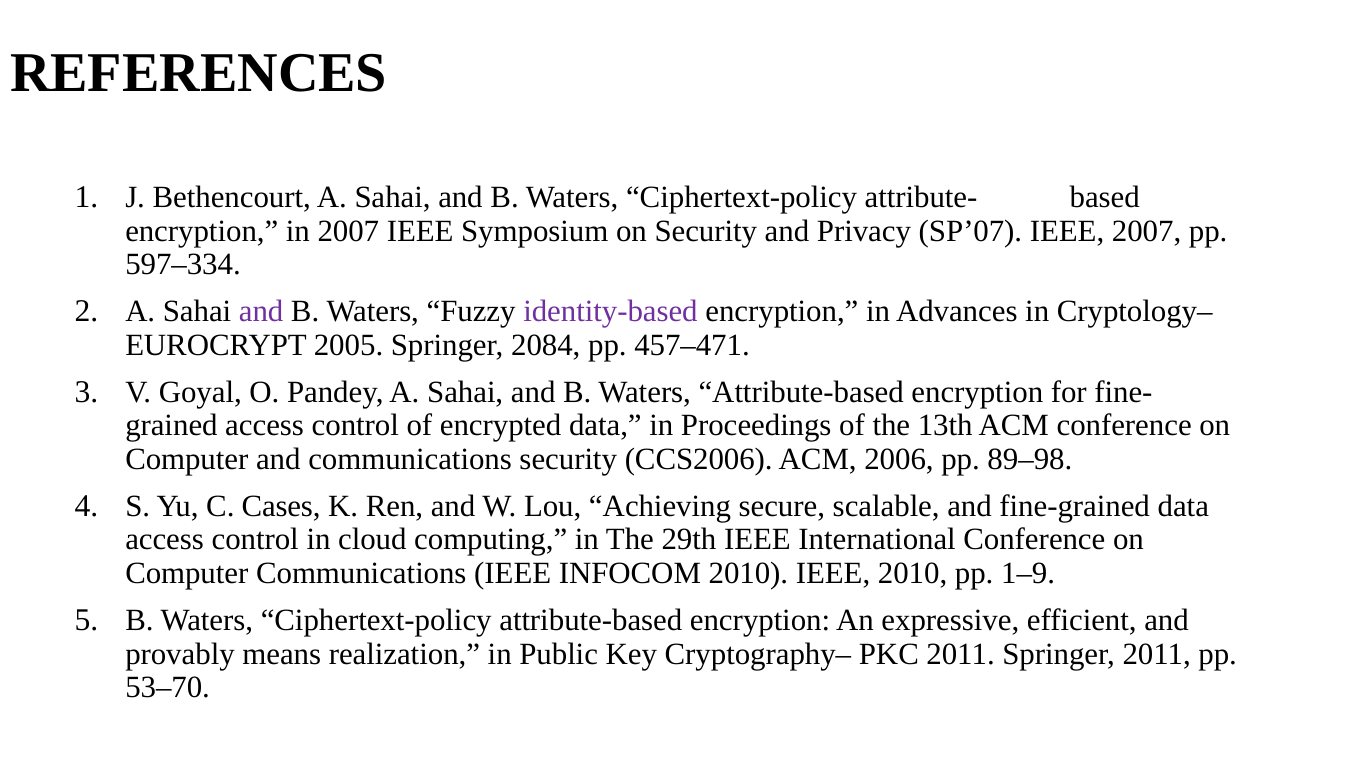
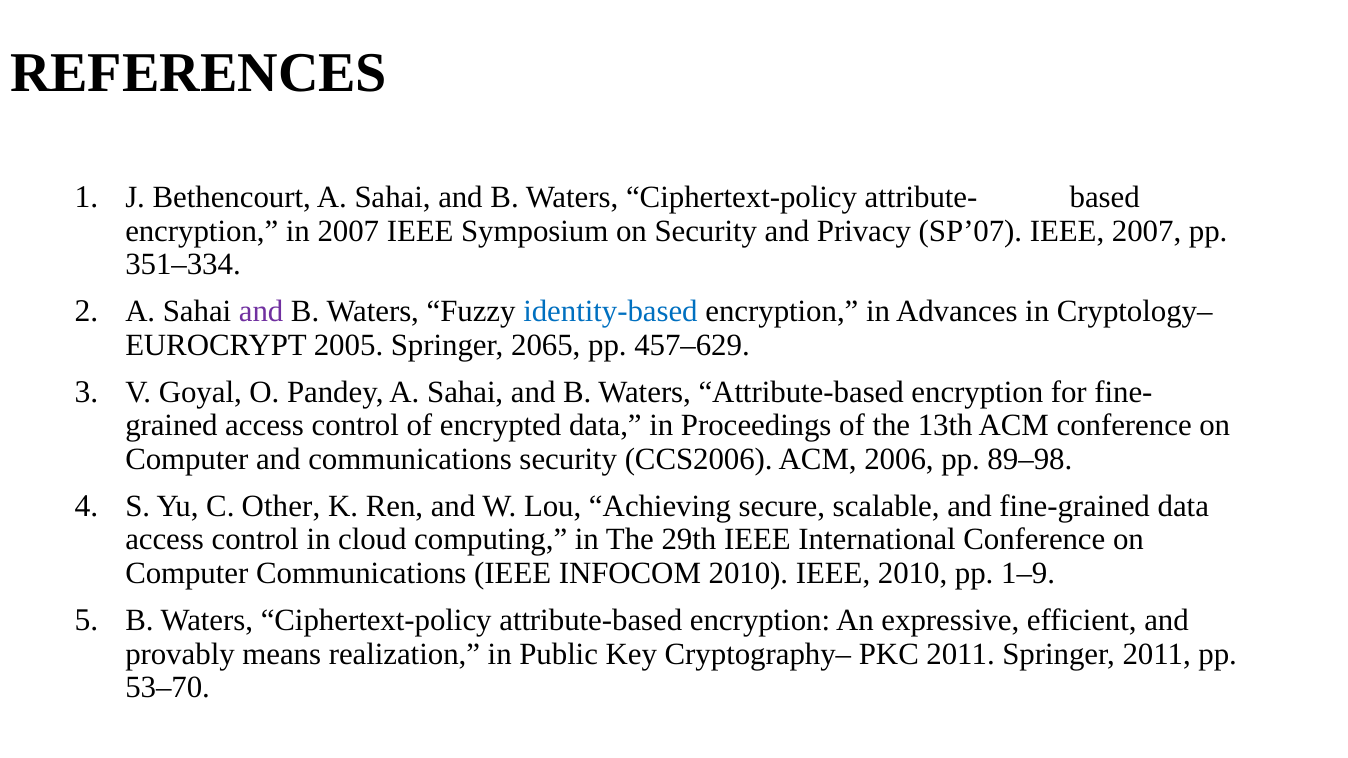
597–334: 597–334 -> 351–334
identity-based colour: purple -> blue
2084: 2084 -> 2065
457–471: 457–471 -> 457–629
Cases: Cases -> Other
